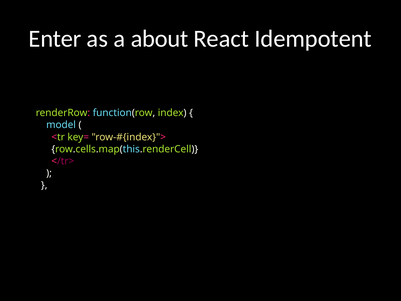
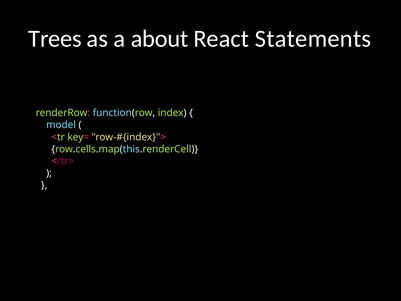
Enter: Enter -> Trees
Idempotent: Idempotent -> Statements
